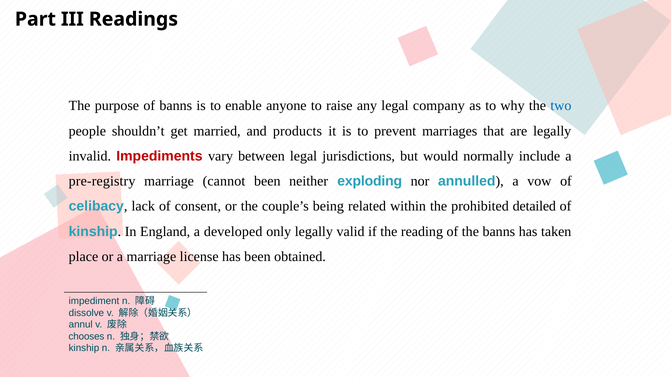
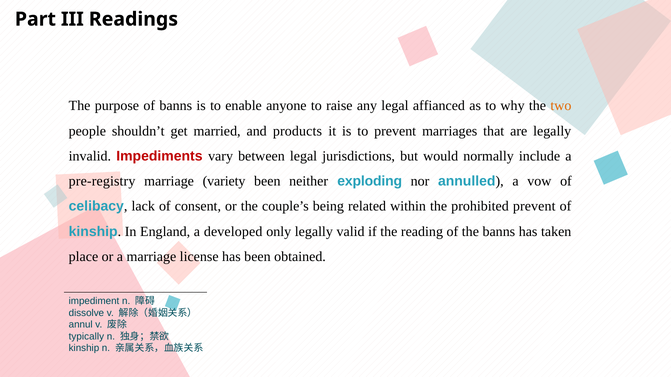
company: company -> affianced
two colour: blue -> orange
cannot: cannot -> variety
prohibited detailed: detailed -> prevent
chooses: chooses -> typically
